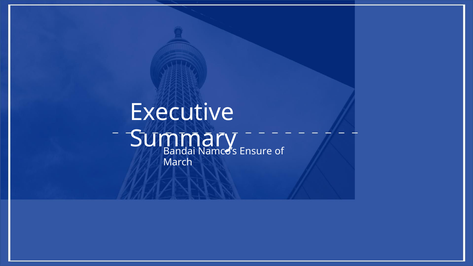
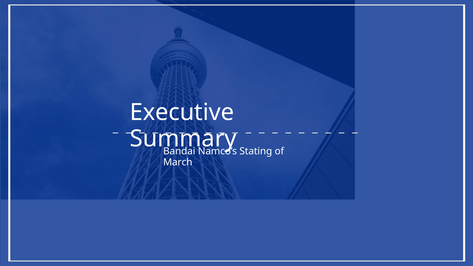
Ensure: Ensure -> Stating
